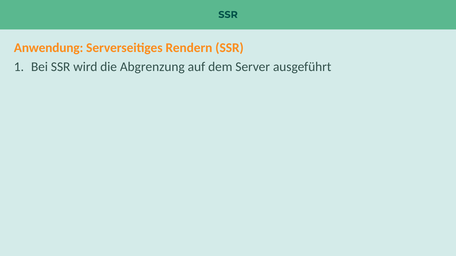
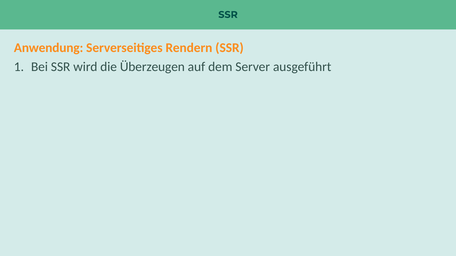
Abgrenzung: Abgrenzung -> Überzeugen
